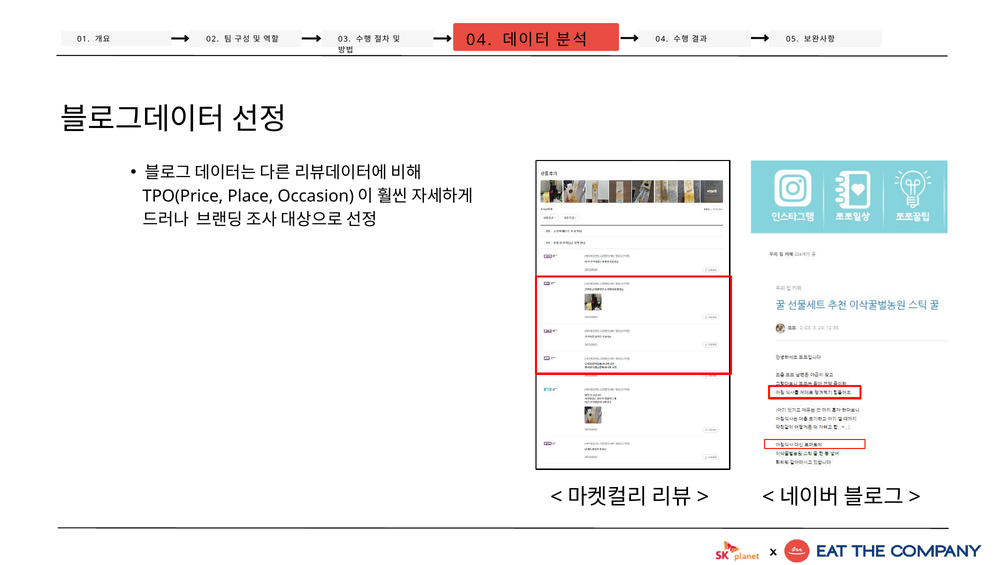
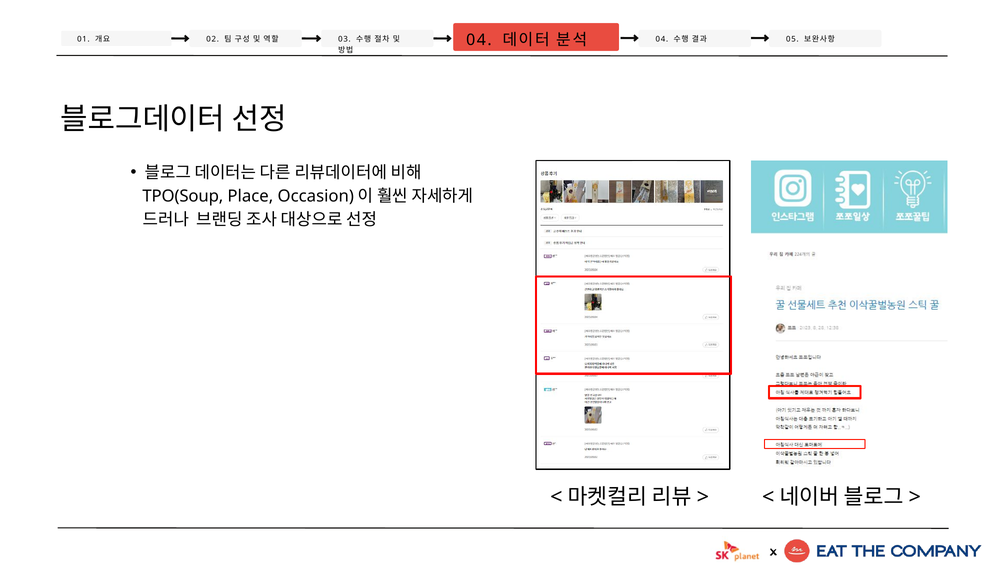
TPO(Price: TPO(Price -> TPO(Soup
